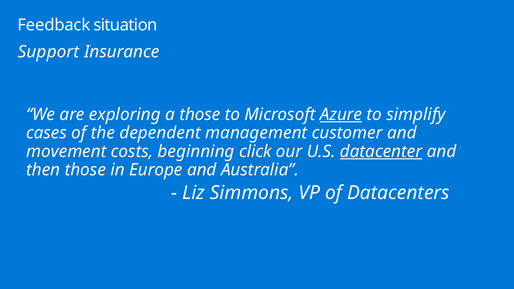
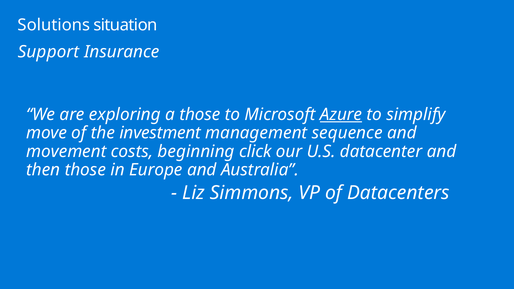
Feedback: Feedback -> Solutions
cases: cases -> move
dependent: dependent -> investment
customer: customer -> sequence
datacenter underline: present -> none
